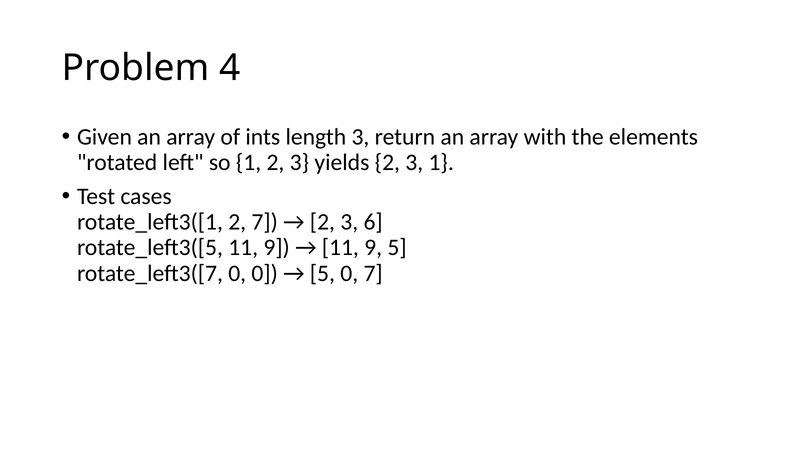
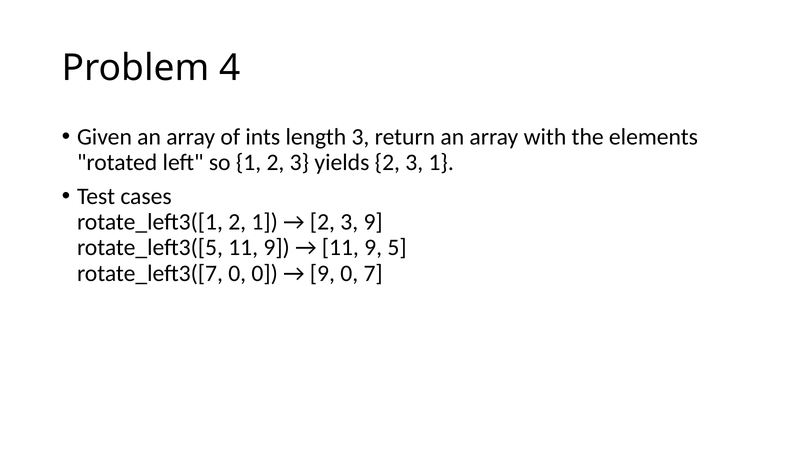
2 7: 7 -> 1
3 6: 6 -> 9
5 at (322, 273): 5 -> 9
